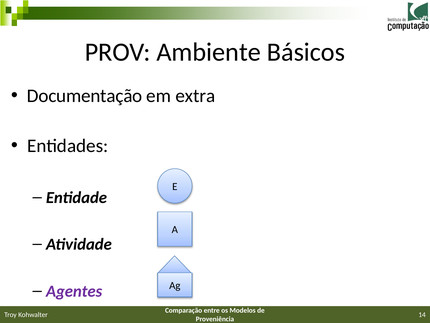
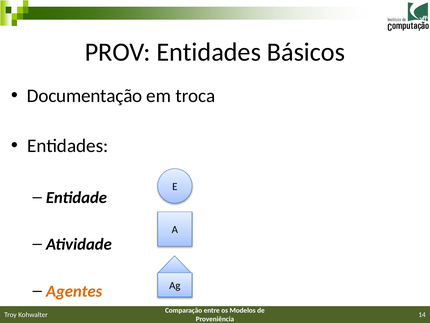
PROV Ambiente: Ambiente -> Entidades
extra: extra -> troca
Agentes colour: purple -> orange
